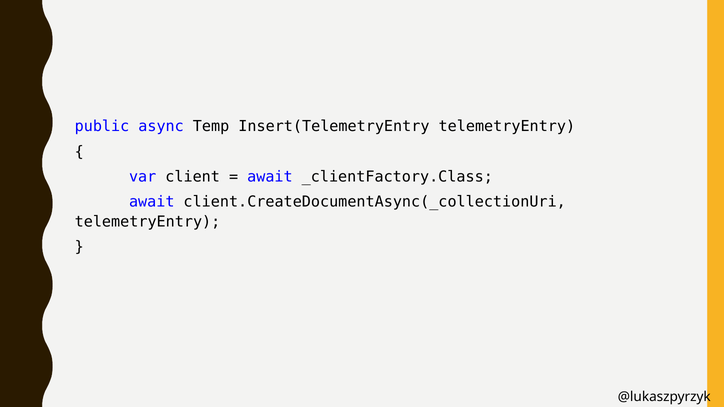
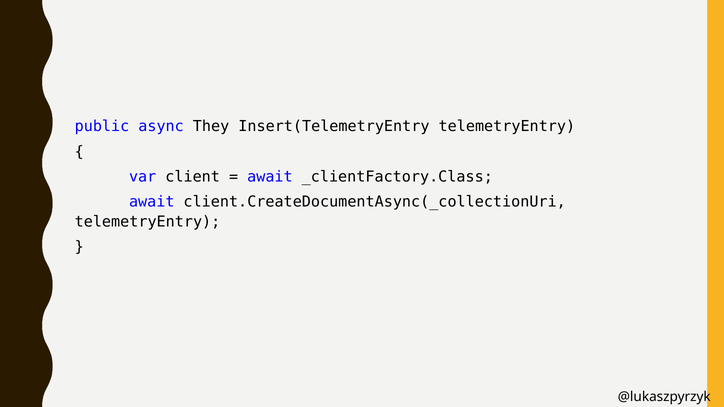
Temp: Temp -> They
